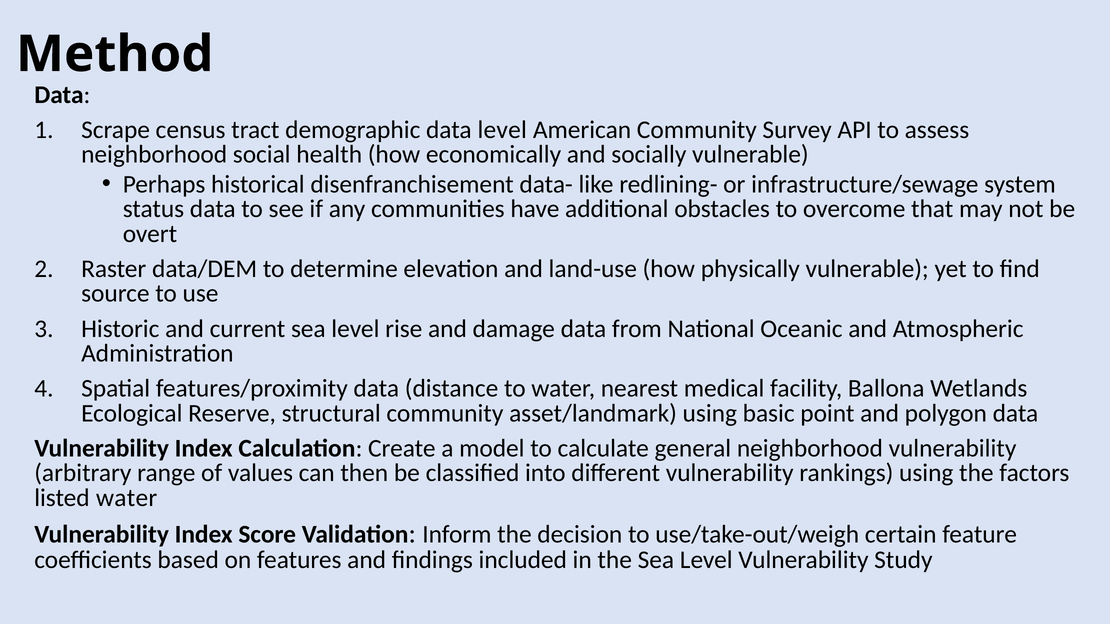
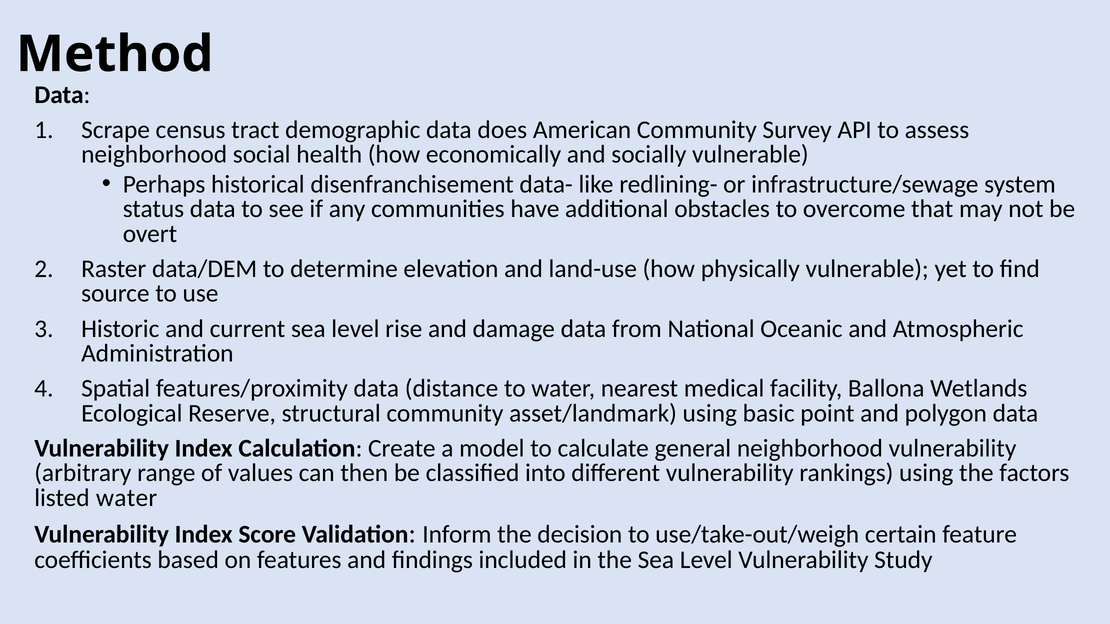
data level: level -> does
